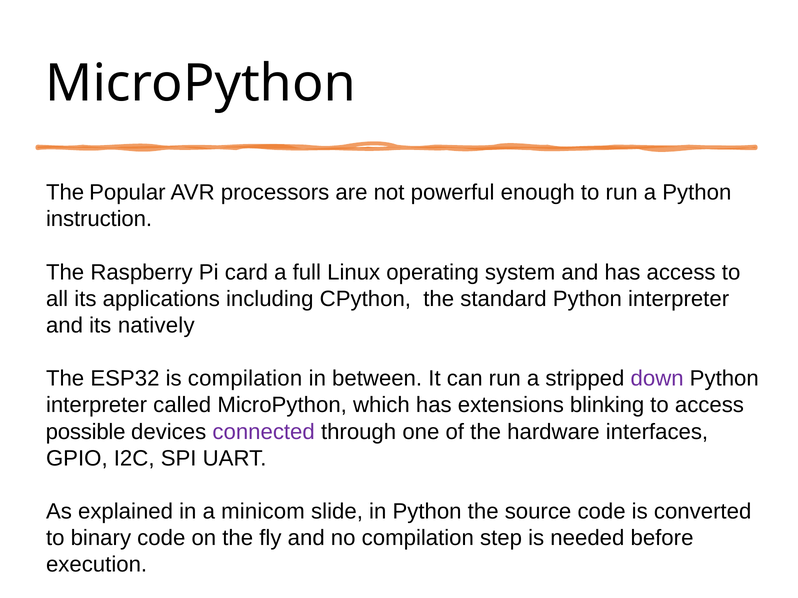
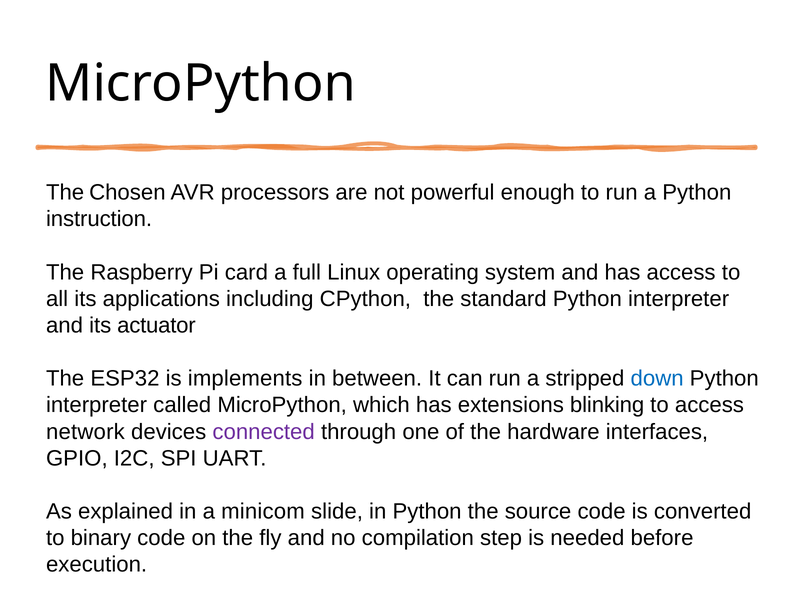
Popular: Popular -> Chosen
natively: natively -> actuator
is compilation: compilation -> implements
down colour: purple -> blue
possible: possible -> network
